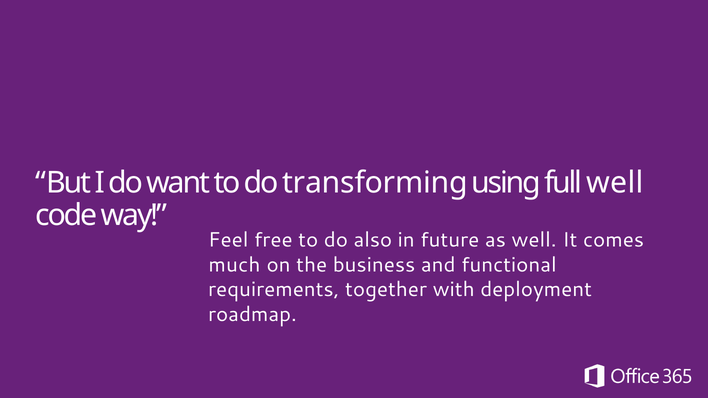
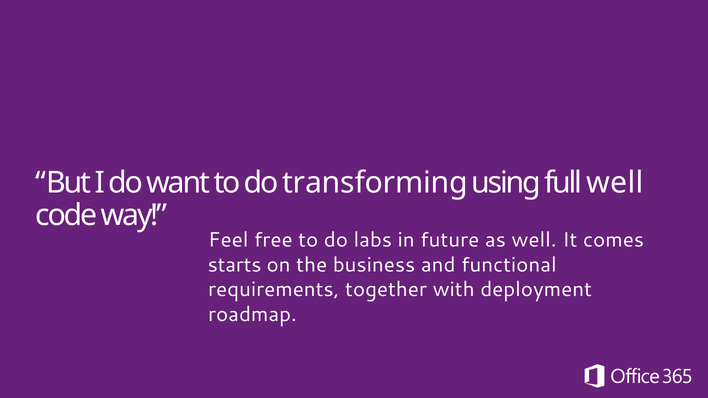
also: also -> labs
much: much -> starts
